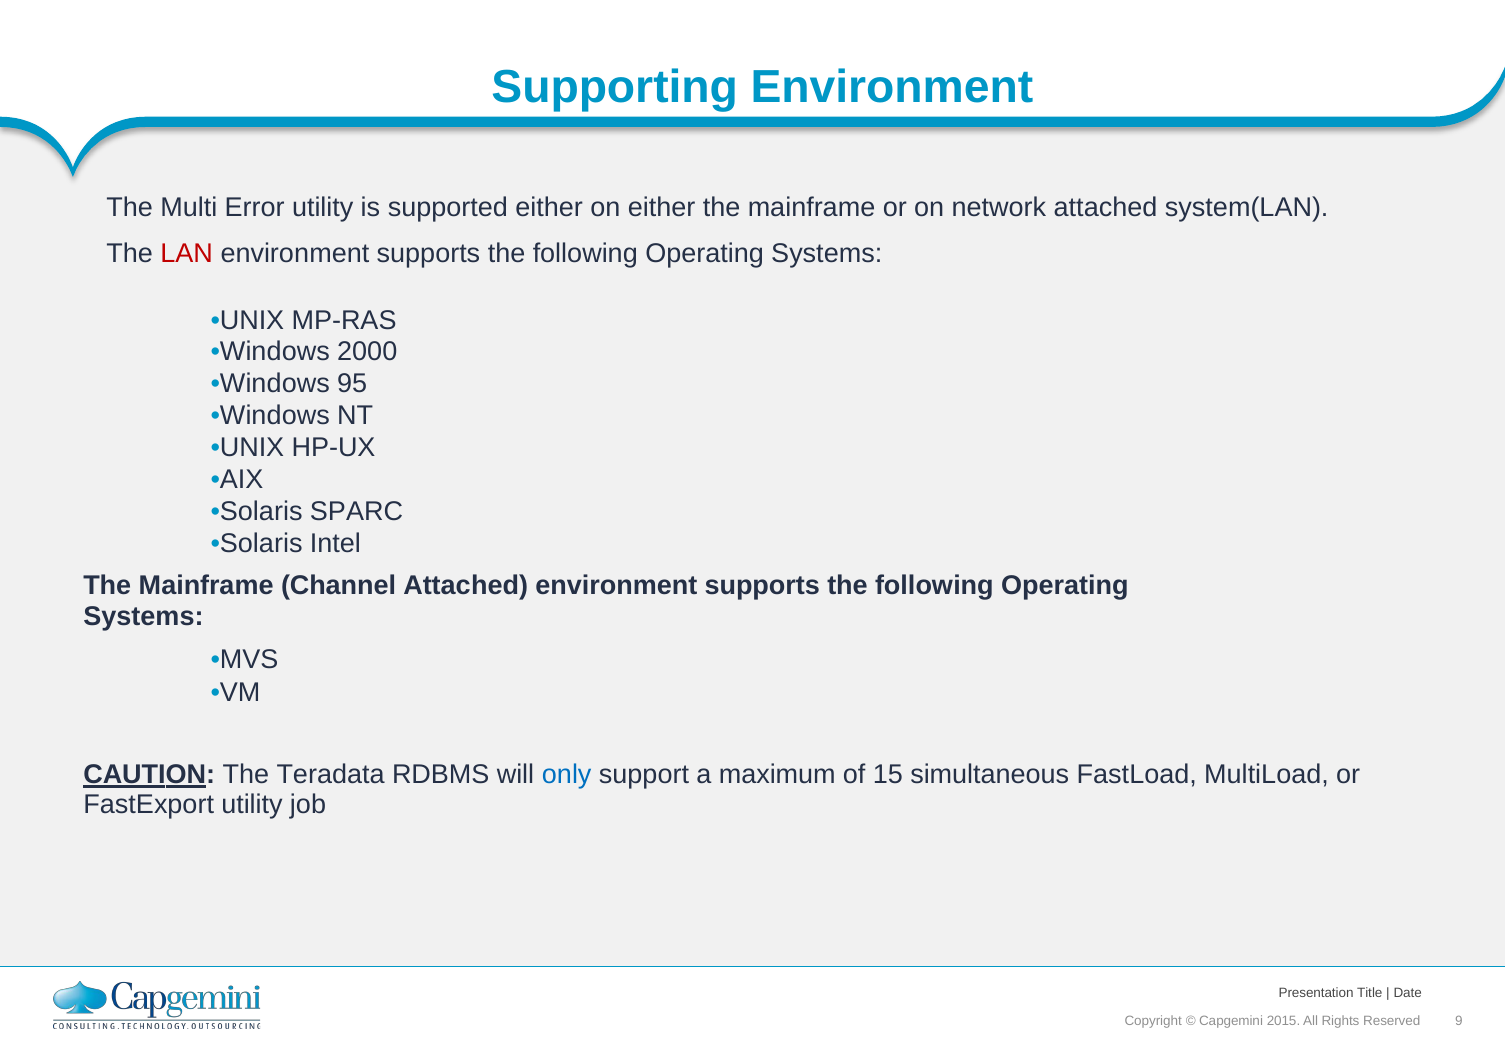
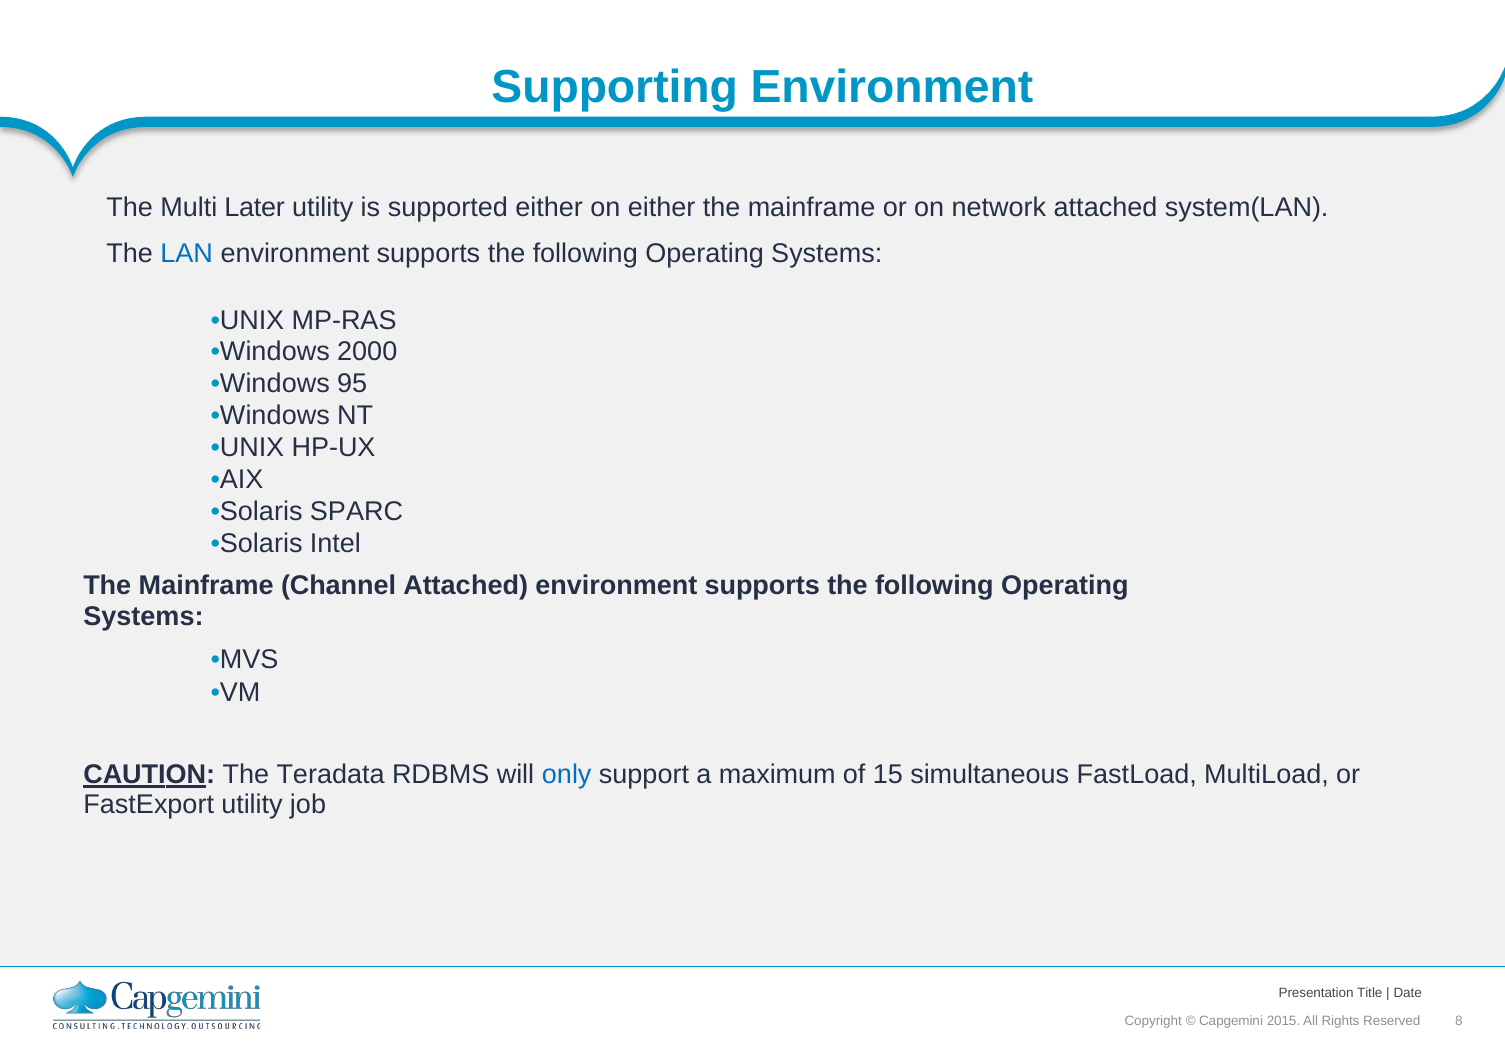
Error: Error -> Later
LAN colour: red -> blue
9: 9 -> 8
